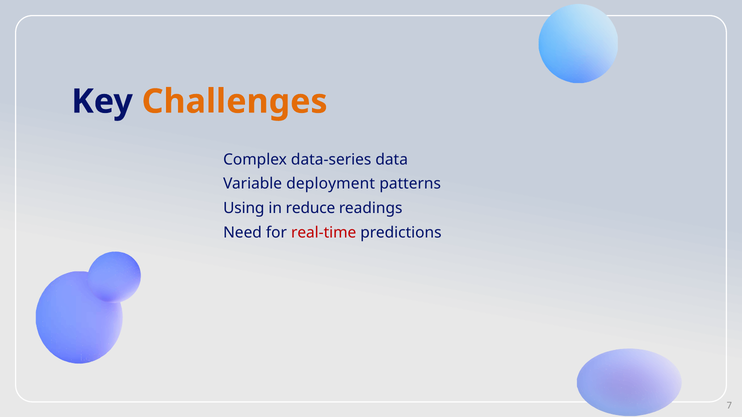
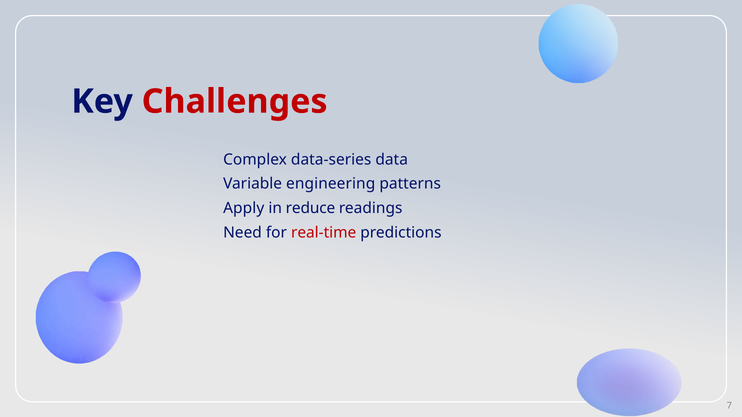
Challenges colour: orange -> red
deployment: deployment -> engineering
Using: Using -> Apply
